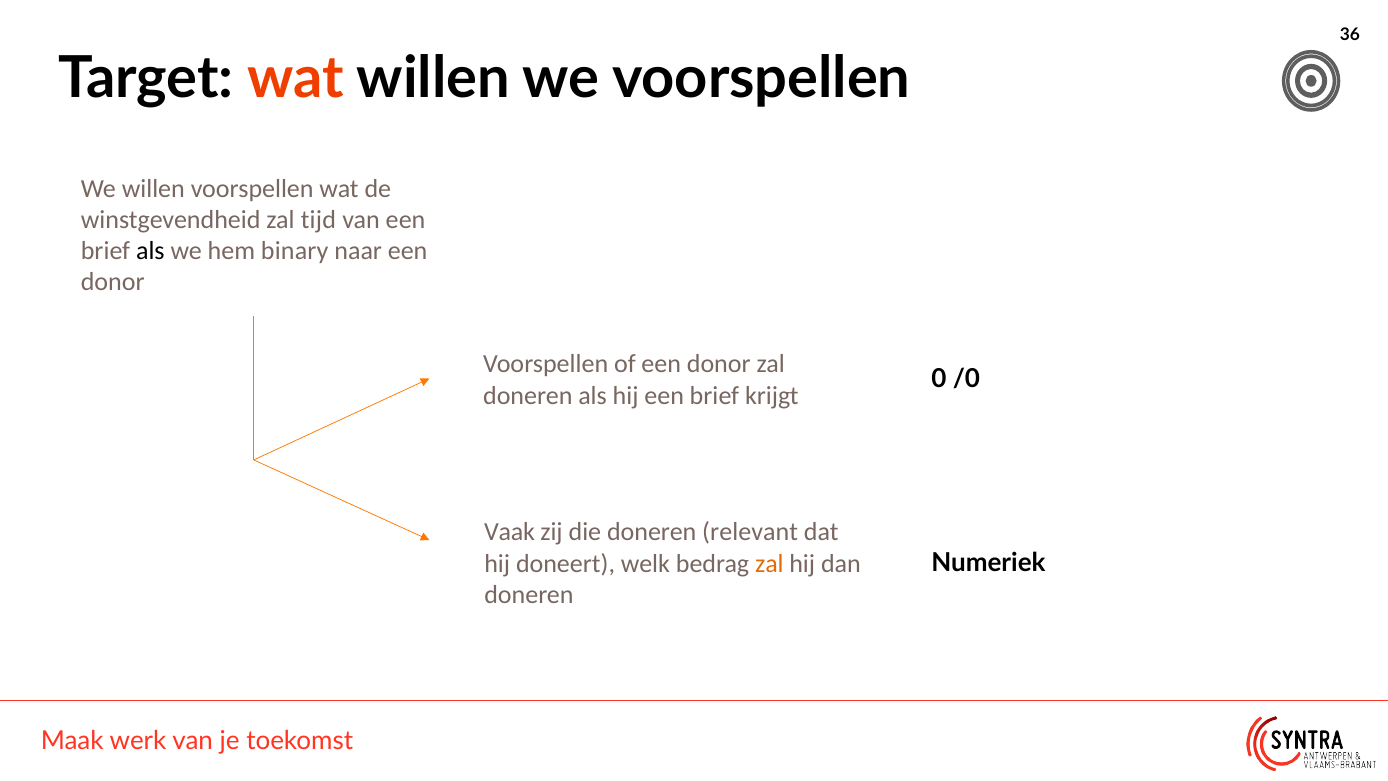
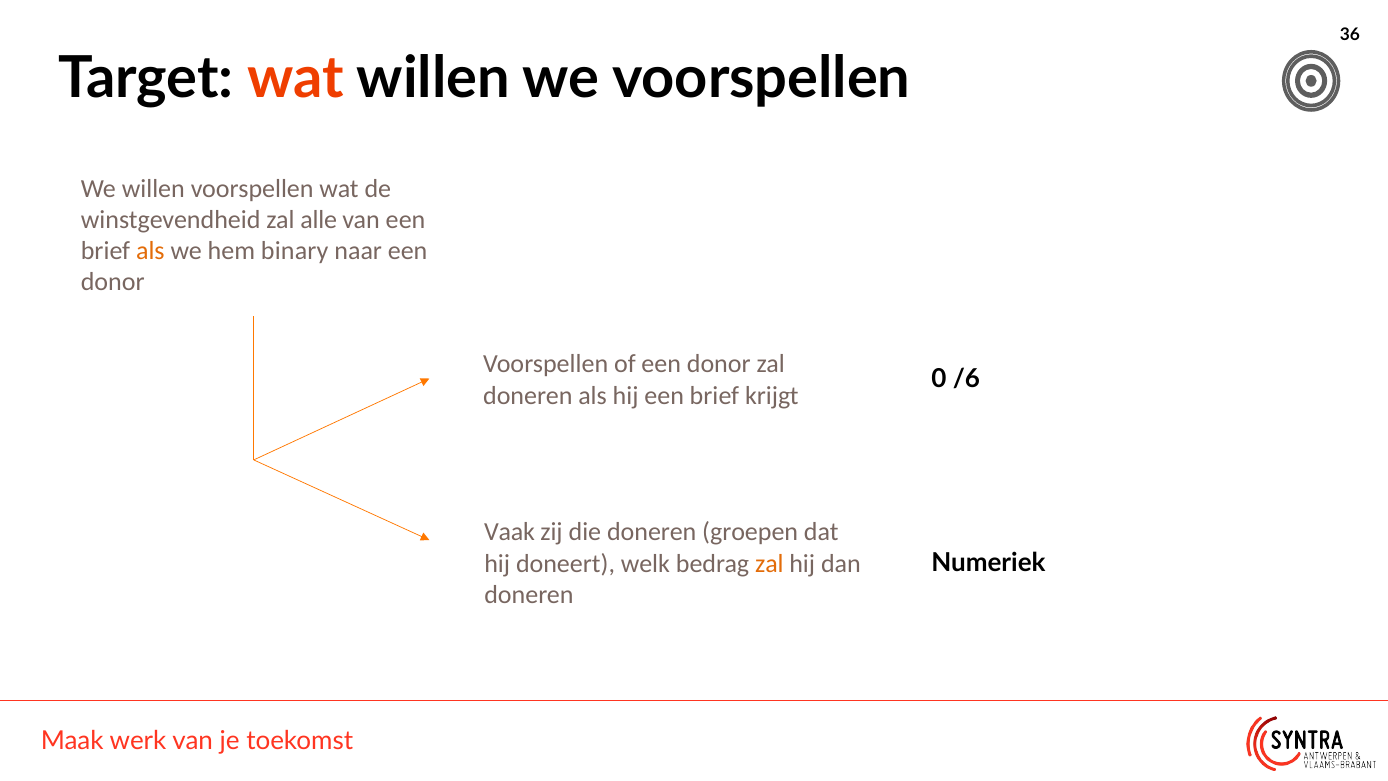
tijd: tijd -> alle
als at (150, 251) colour: black -> orange
/0: /0 -> /6
relevant: relevant -> groepen
